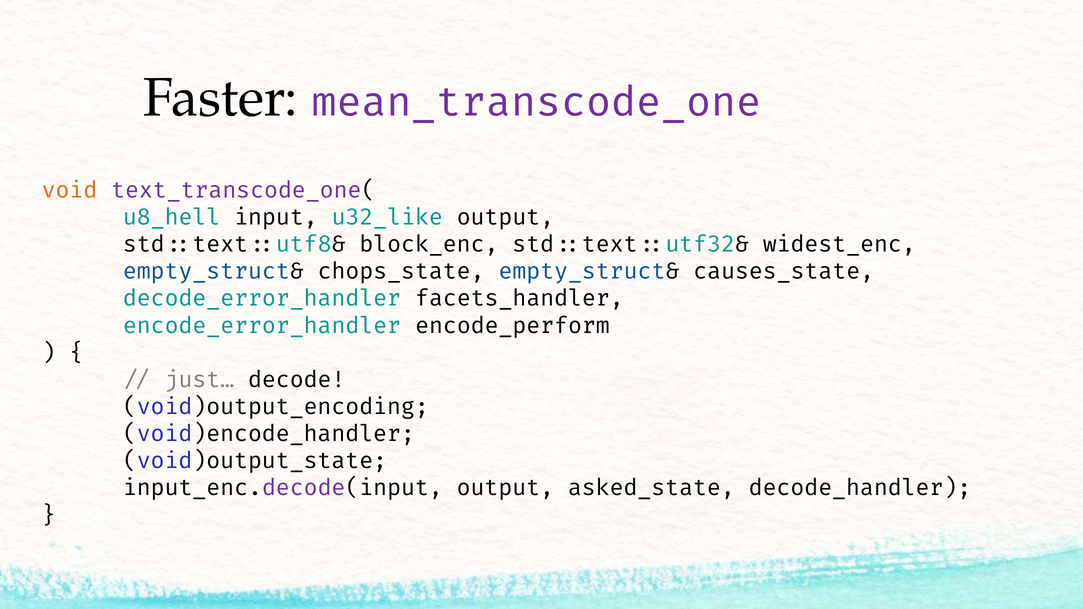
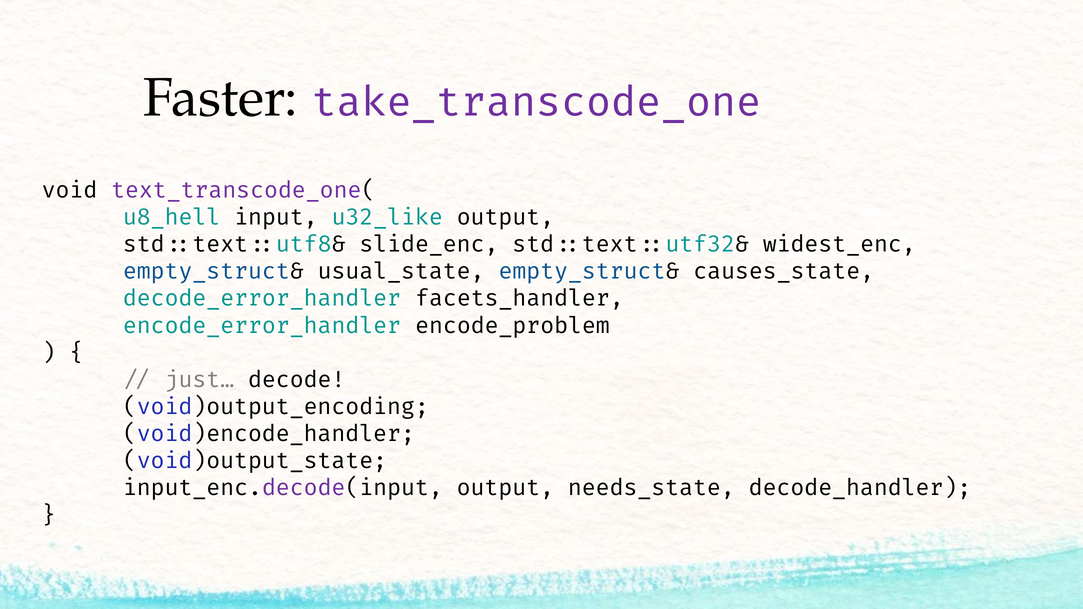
mean_transcode_one: mean_transcode_one -> take_transcode_one
void colour: orange -> black
block_enc: block_enc -> slide_enc
chops_state: chops_state -> usual_state
encode_perform: encode_perform -> encode_problem
asked_state: asked_state -> needs_state
